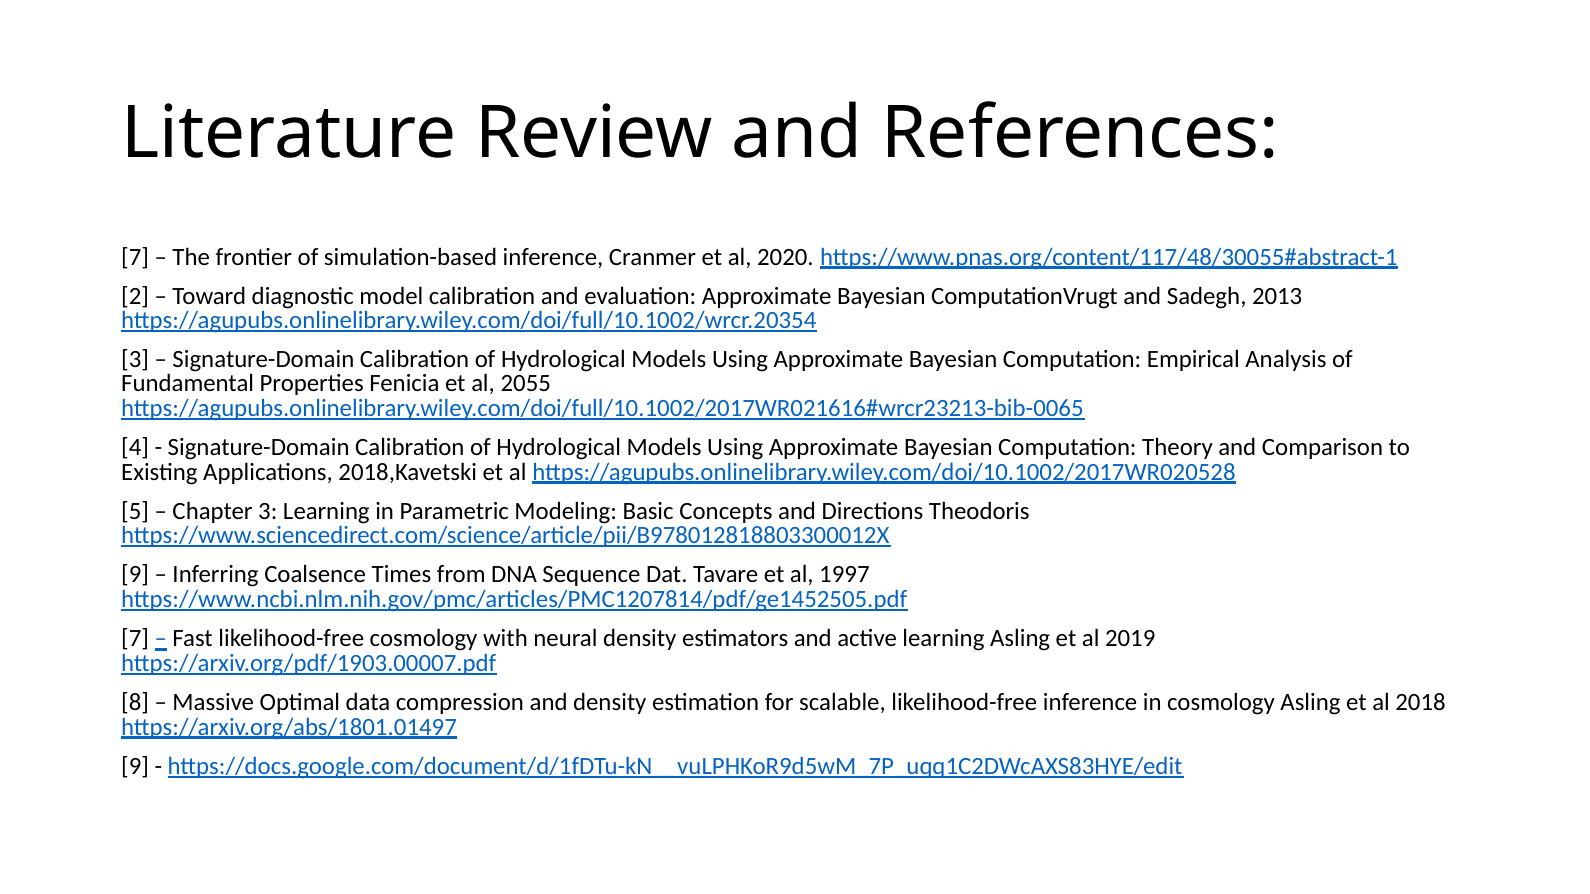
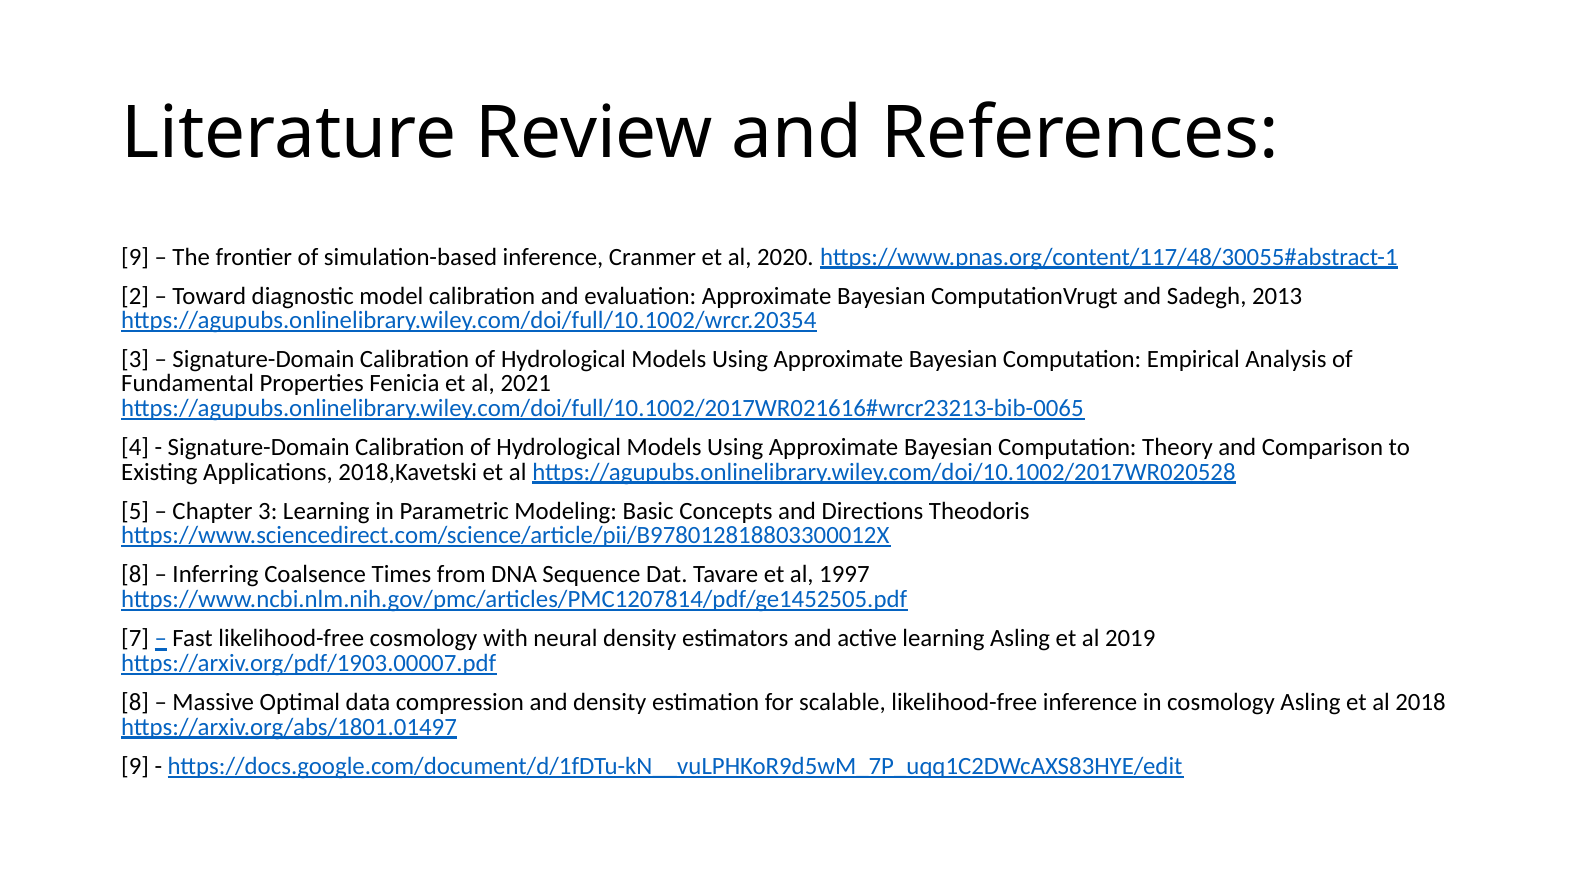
7 at (135, 257): 7 -> 9
2055: 2055 -> 2021
9 at (135, 575): 9 -> 8
